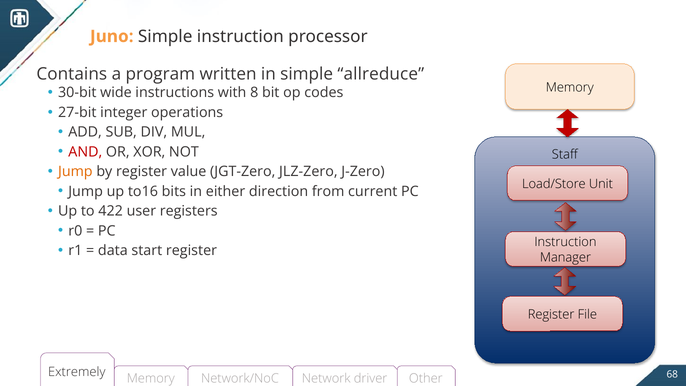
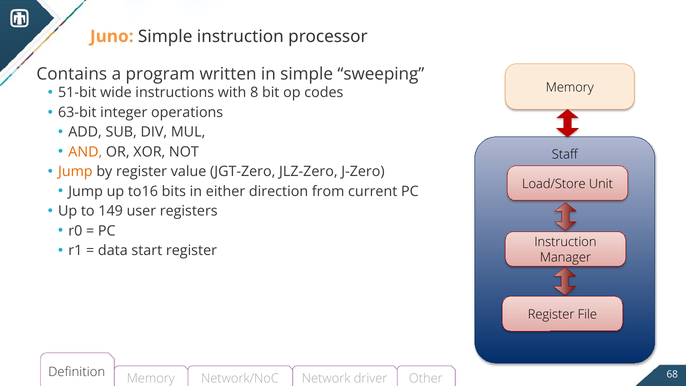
allreduce: allreduce -> sweeping
30-bit: 30-bit -> 51-bit
27-bit: 27-bit -> 63-bit
AND colour: red -> orange
422: 422 -> 149
Extremely: Extremely -> Definition
